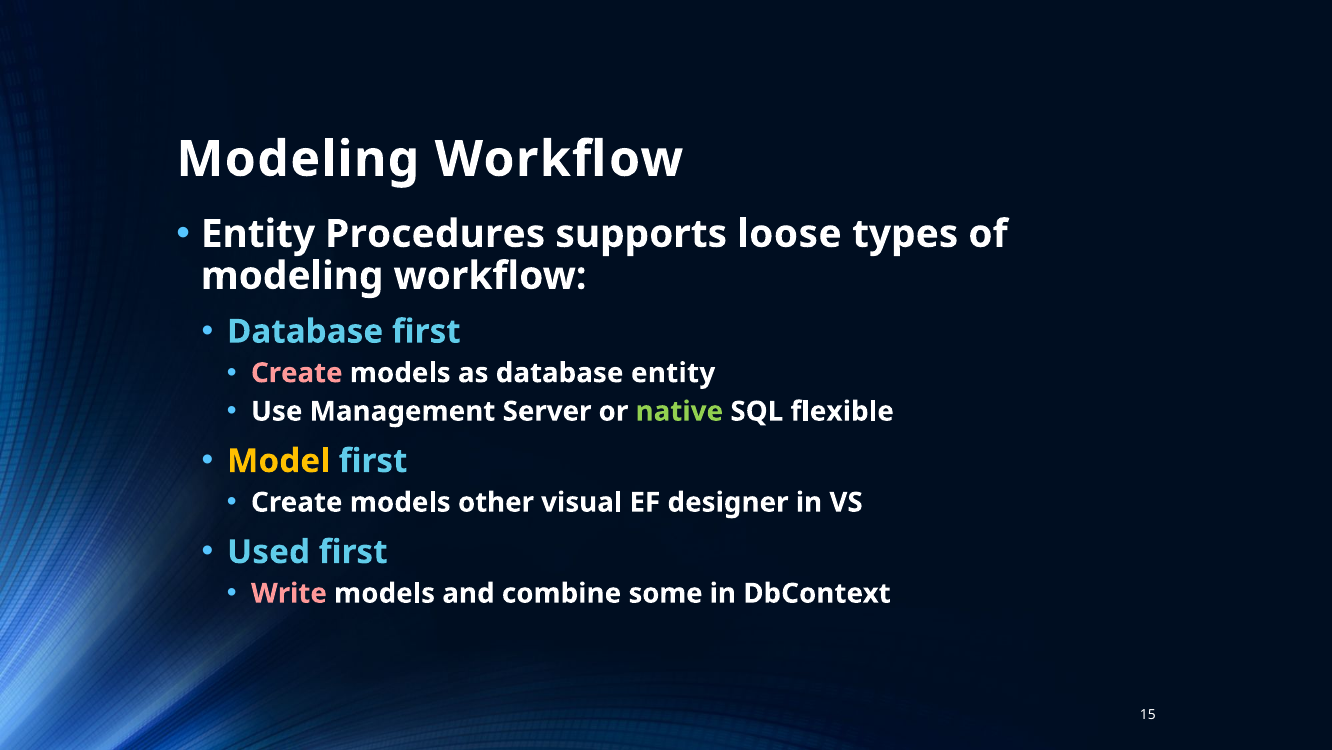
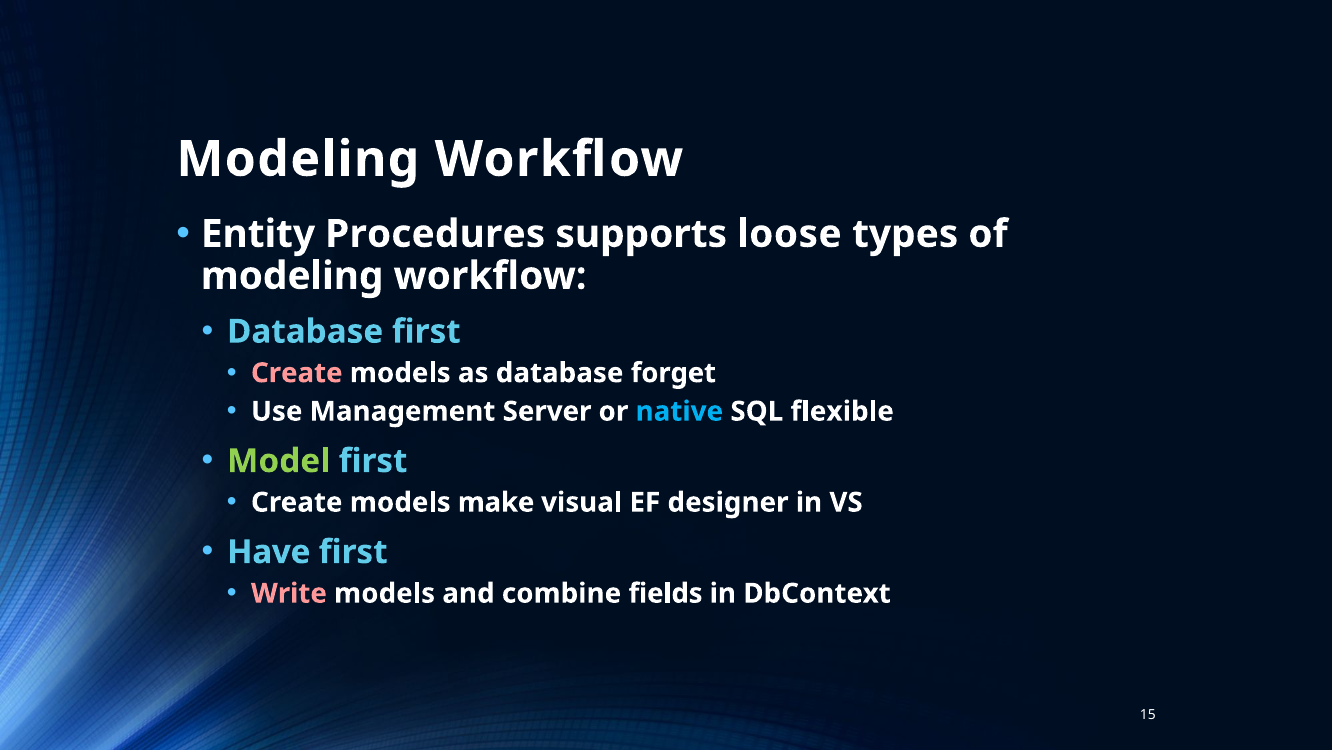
database entity: entity -> forget
native colour: light green -> light blue
Model colour: yellow -> light green
other: other -> make
Used: Used -> Have
some: some -> fields
